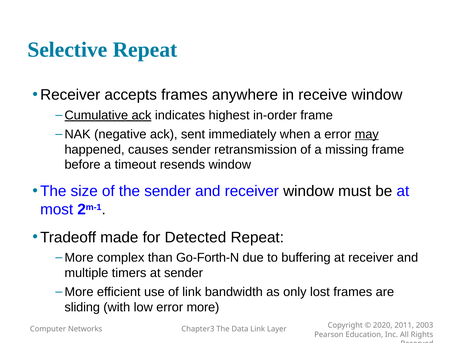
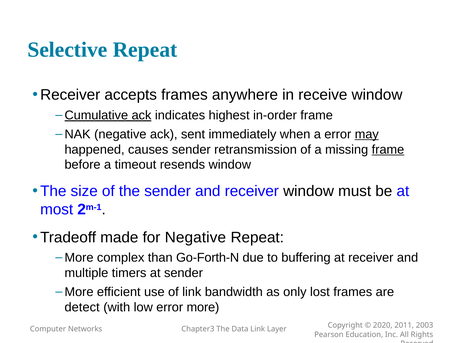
frame at (388, 149) underline: none -> present
for Detected: Detected -> Negative
sliding: sliding -> detect
